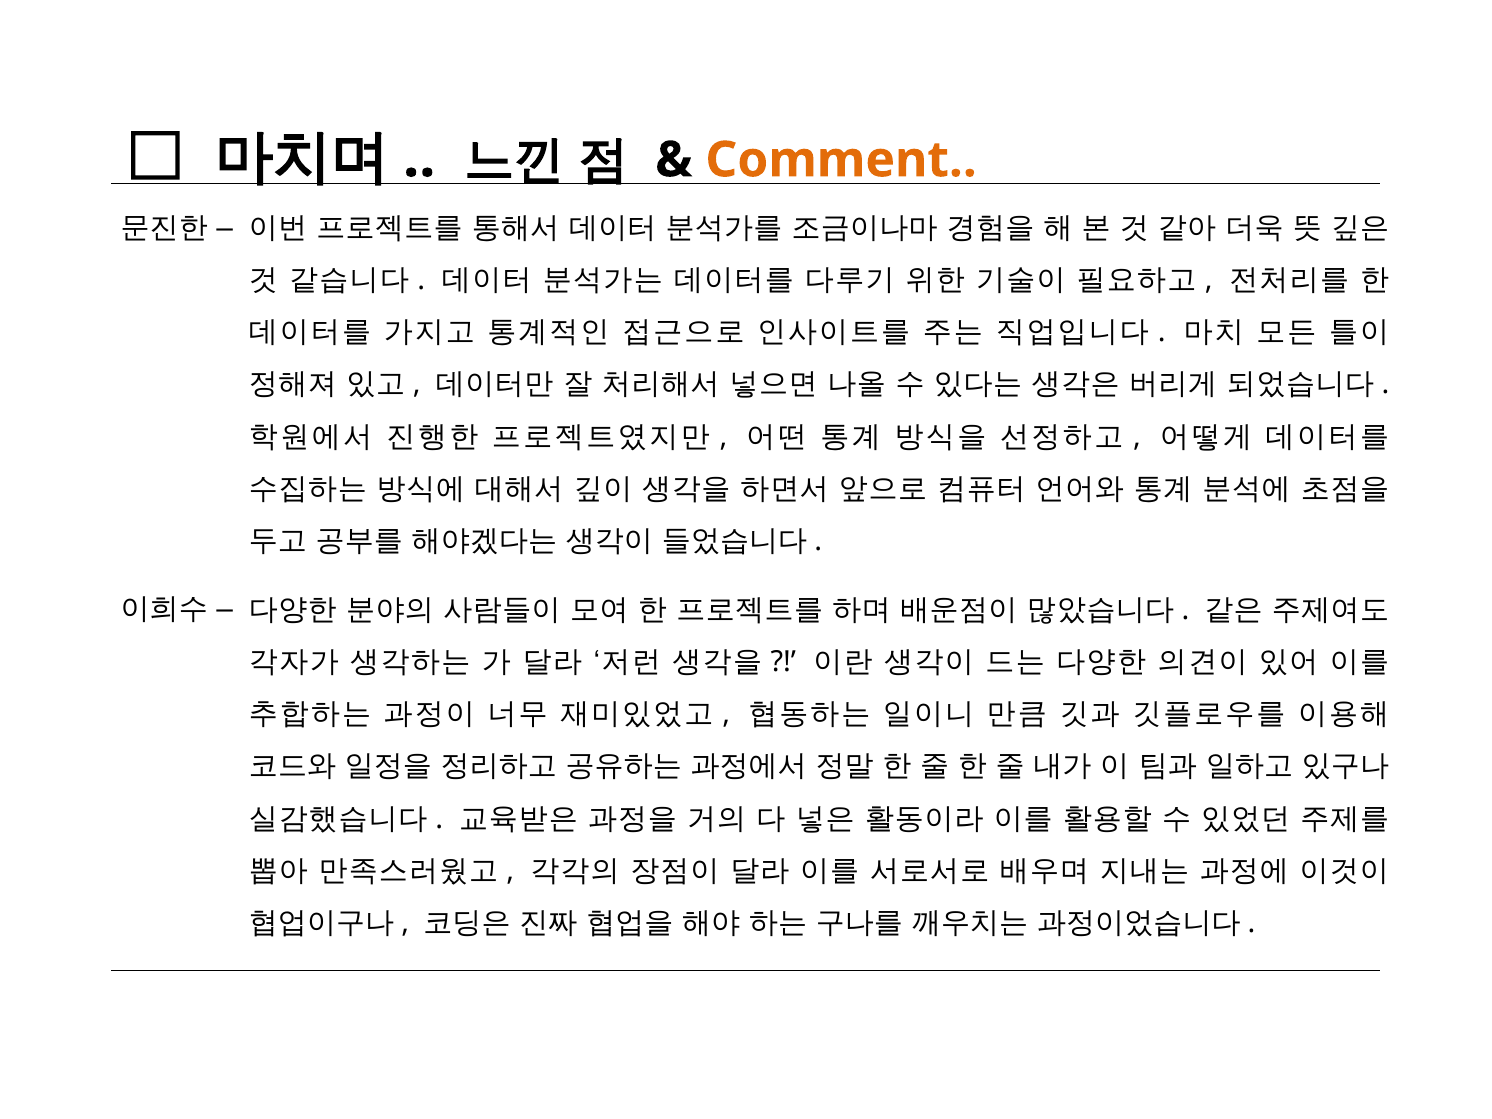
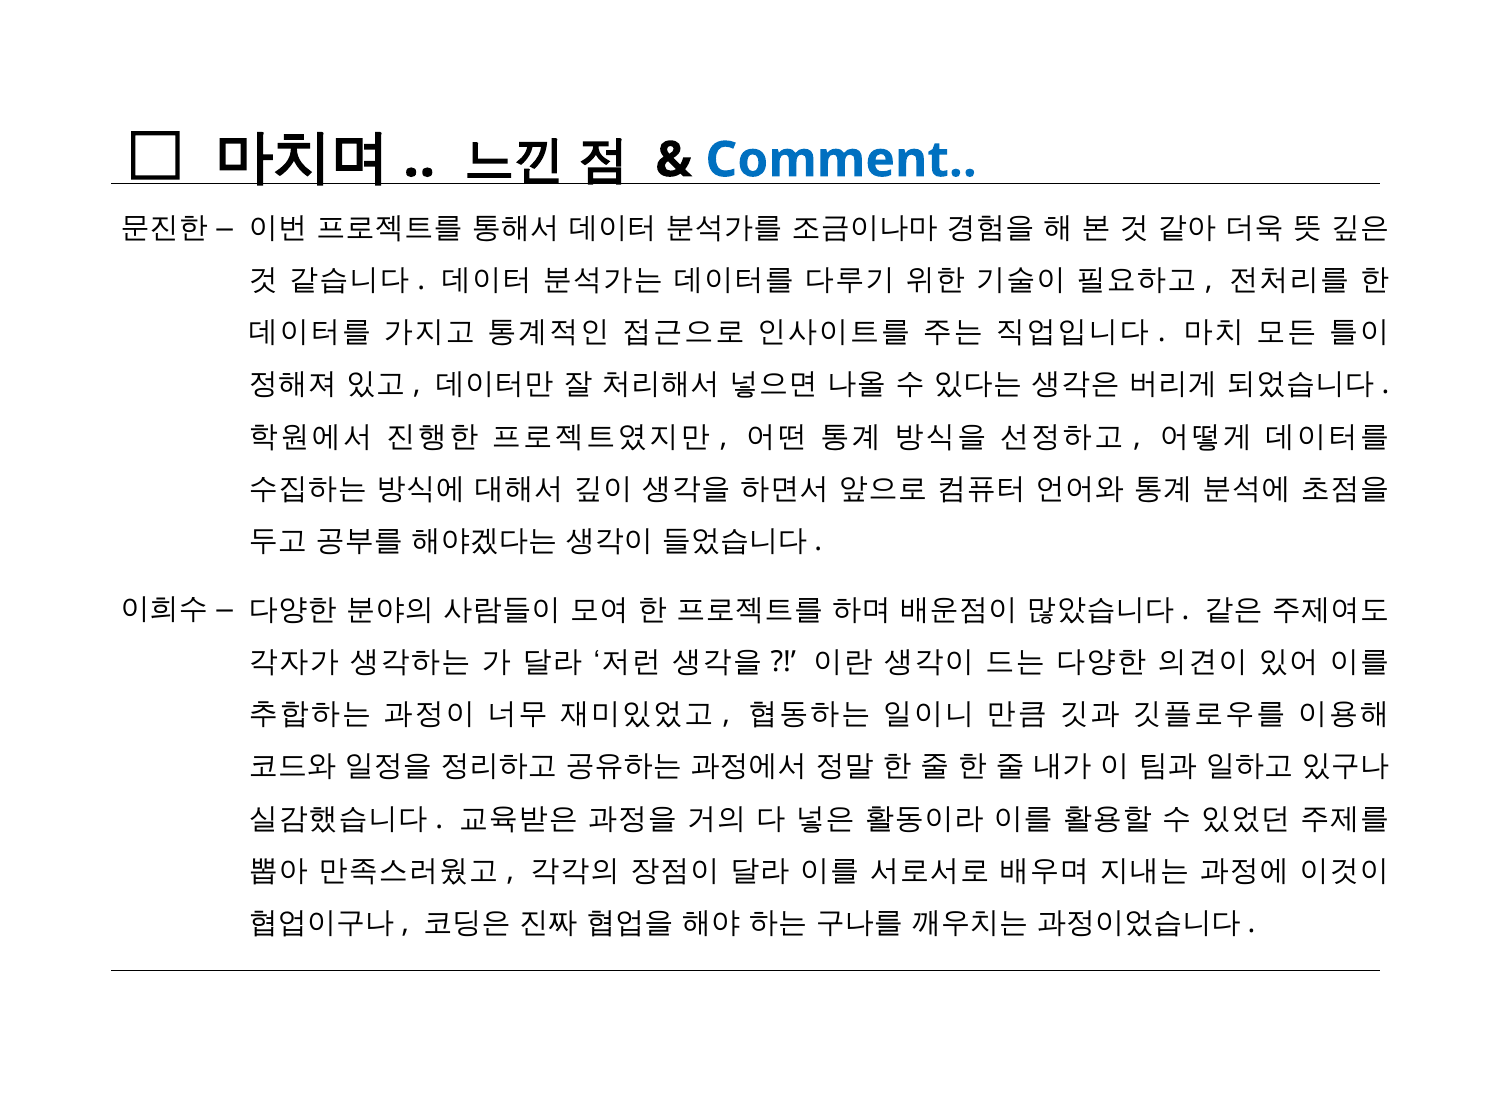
Comment colour: orange -> blue
